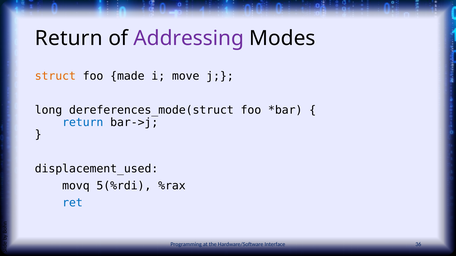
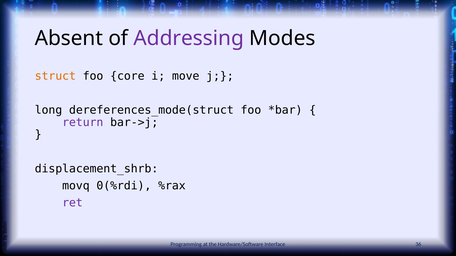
Return at (69, 38): Return -> Absent
made: made -> core
return at (83, 123) colour: blue -> purple
displacement_used: displacement_used -> displacement_shrb
5(%rdi: 5(%rdi -> 0(%rdi
ret colour: blue -> purple
